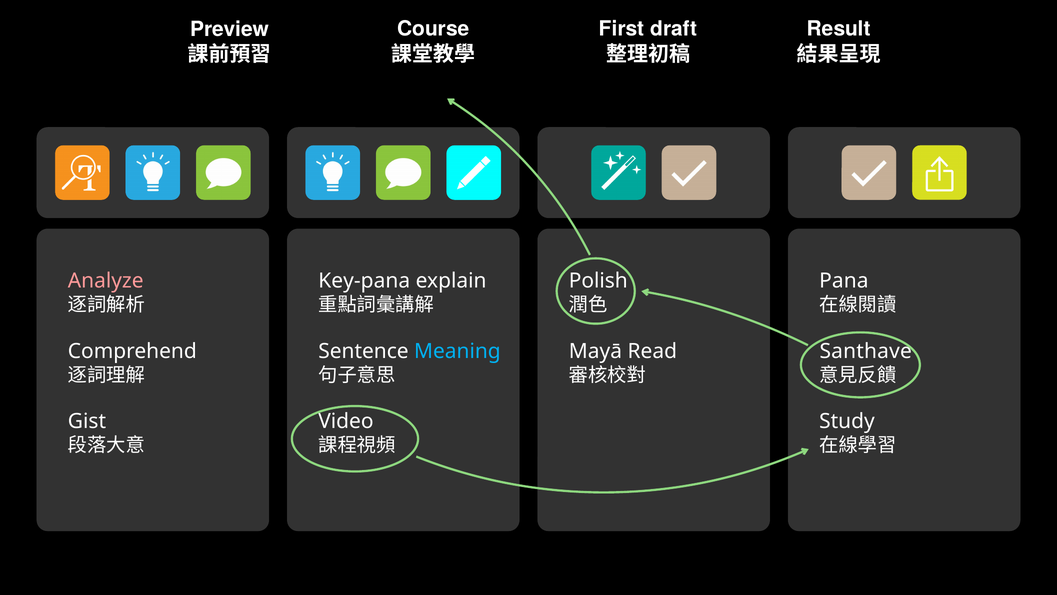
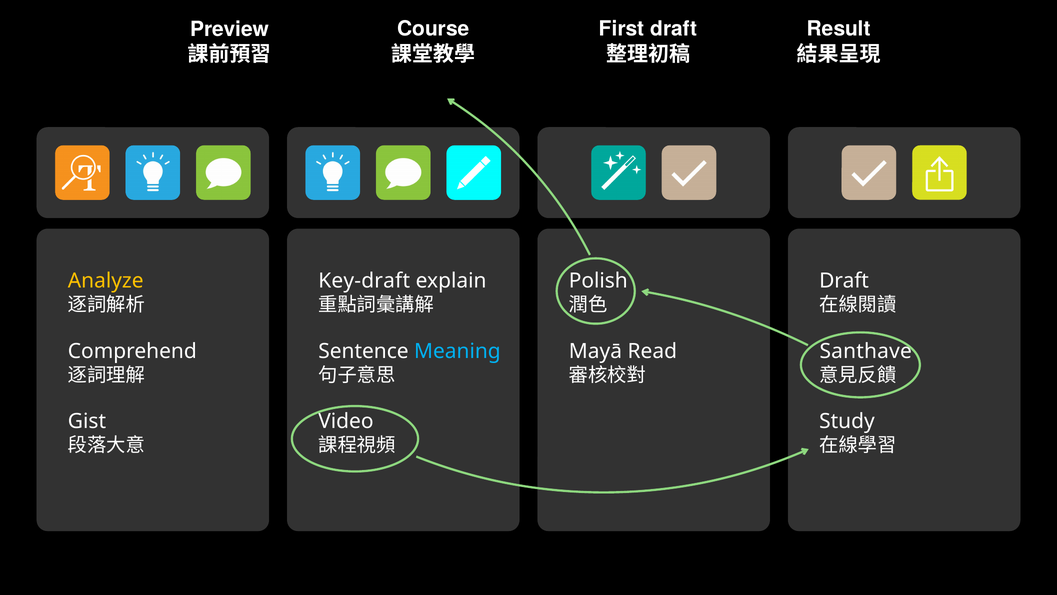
Analyze colour: pink -> yellow
Key-pana: Key-pana -> Key-draft
Pana at (844, 281): Pana -> Draft
